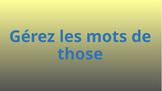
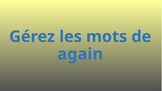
those: those -> again
